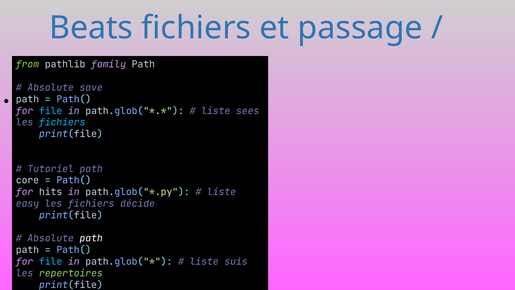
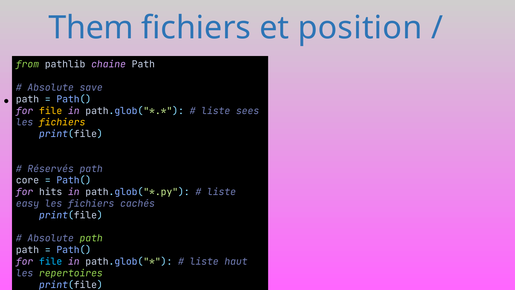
Beats: Beats -> Them
passage: passage -> position
family: family -> chaine
file at (51, 111) colour: light blue -> yellow
fichiers at (62, 122) colour: light blue -> yellow
Tutoriel: Tutoriel -> Réservés
décide: décide -> cachés
path at (91, 238) colour: white -> light green
suis: suis -> haut
